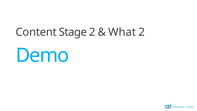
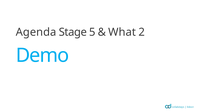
Content: Content -> Agenda
Stage 2: 2 -> 5
